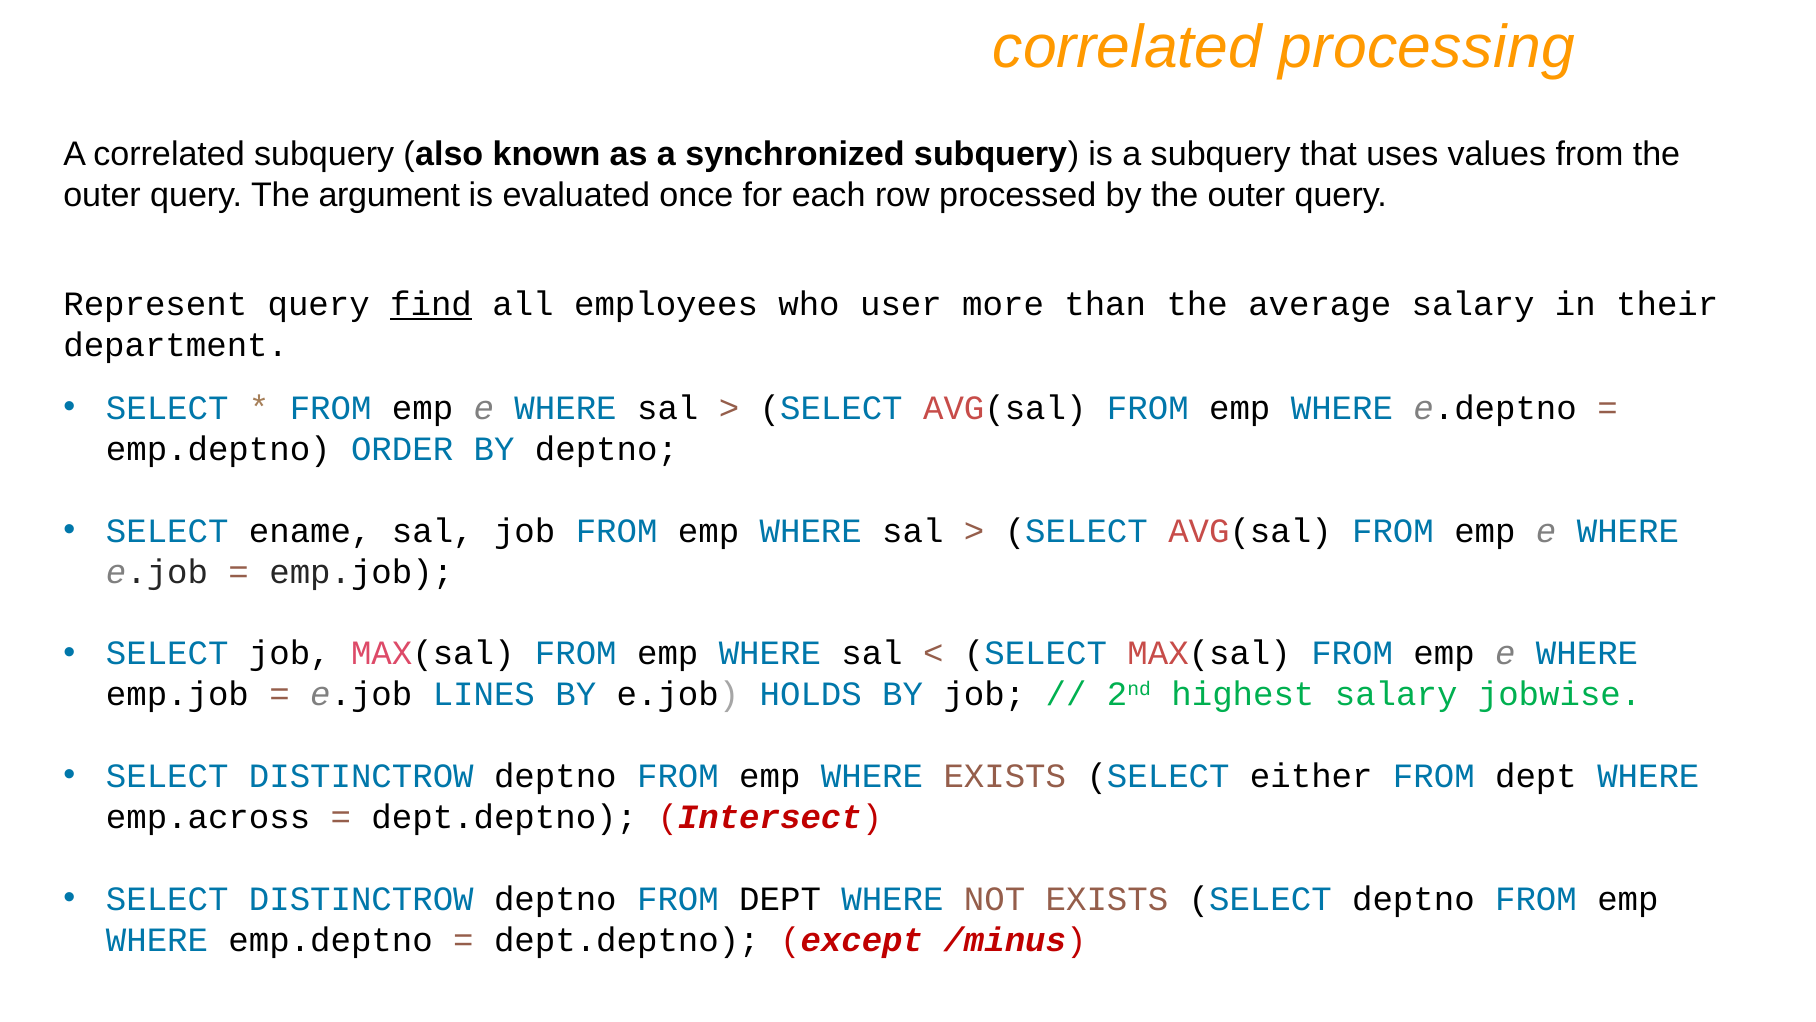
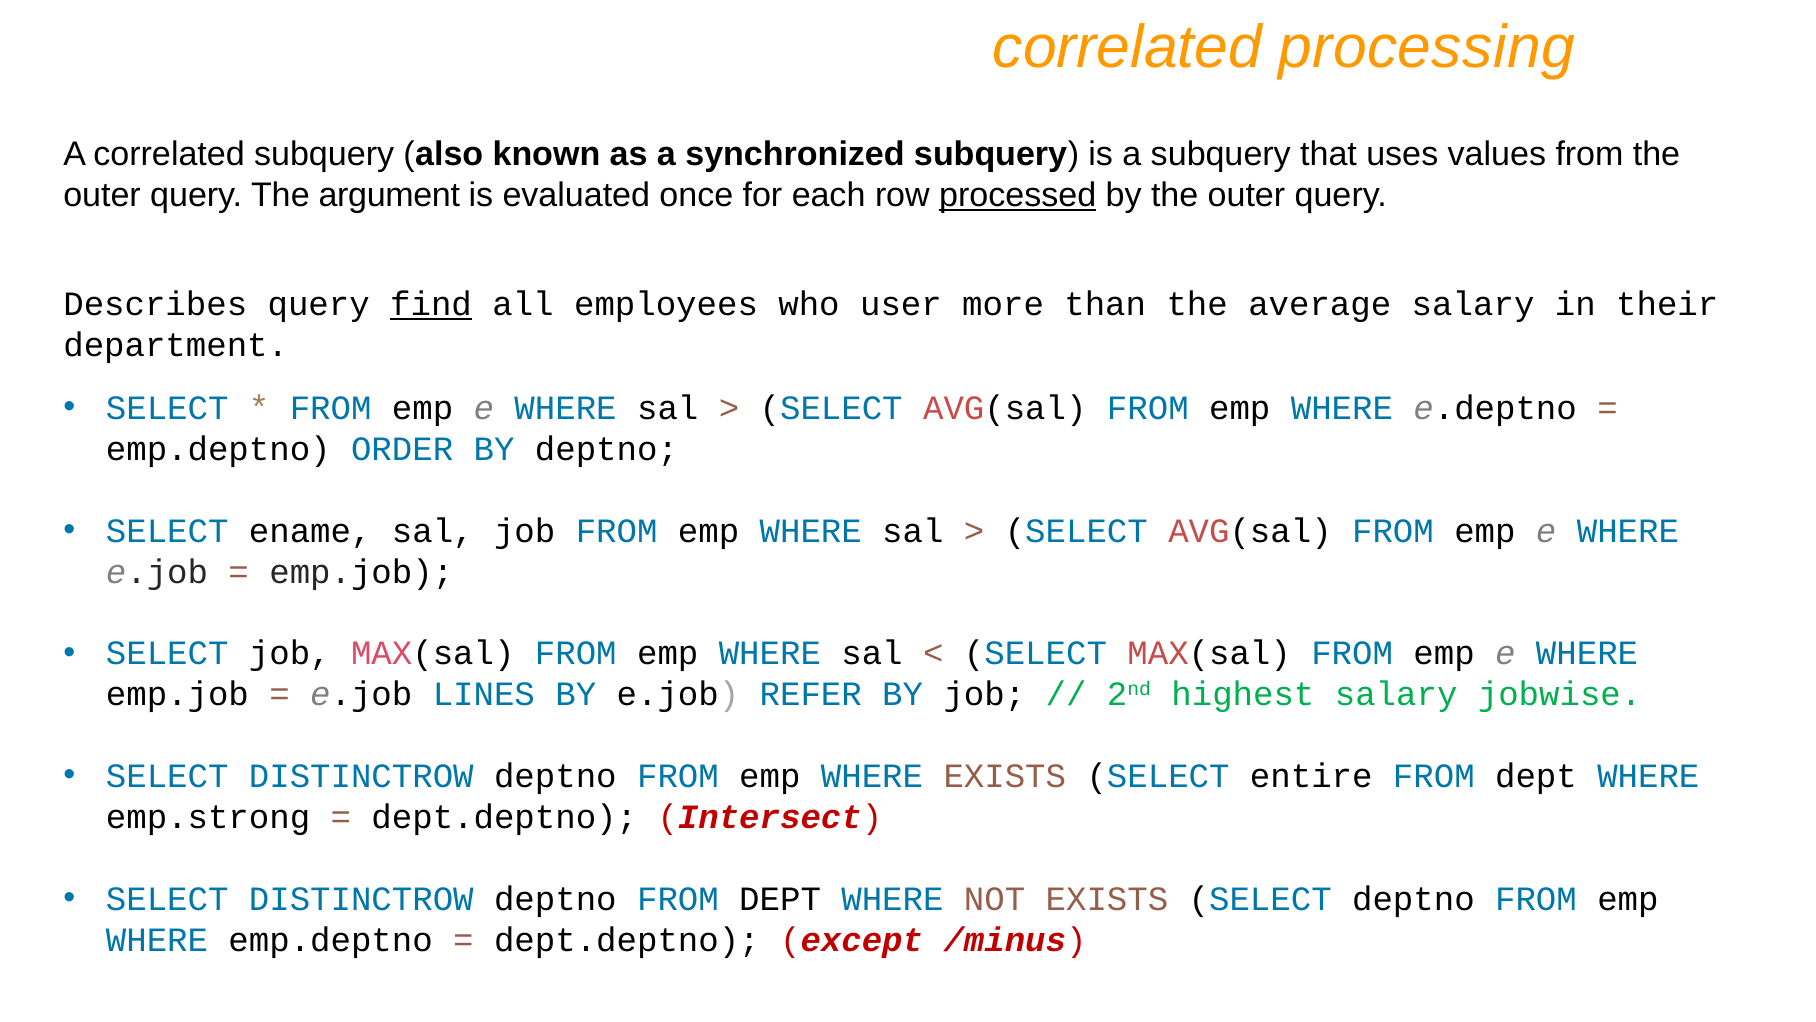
processed underline: none -> present
Represent: Represent -> Describes
HOLDS: HOLDS -> REFER
either: either -> entire
emp.across: emp.across -> emp.strong
